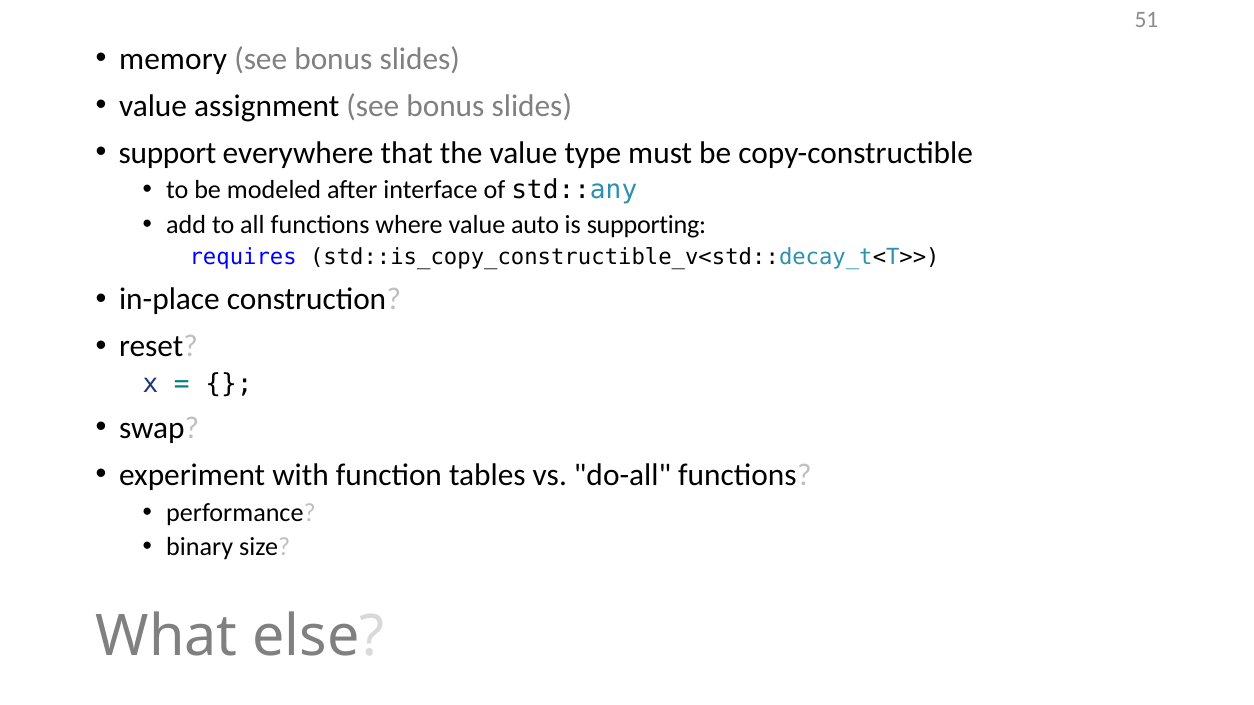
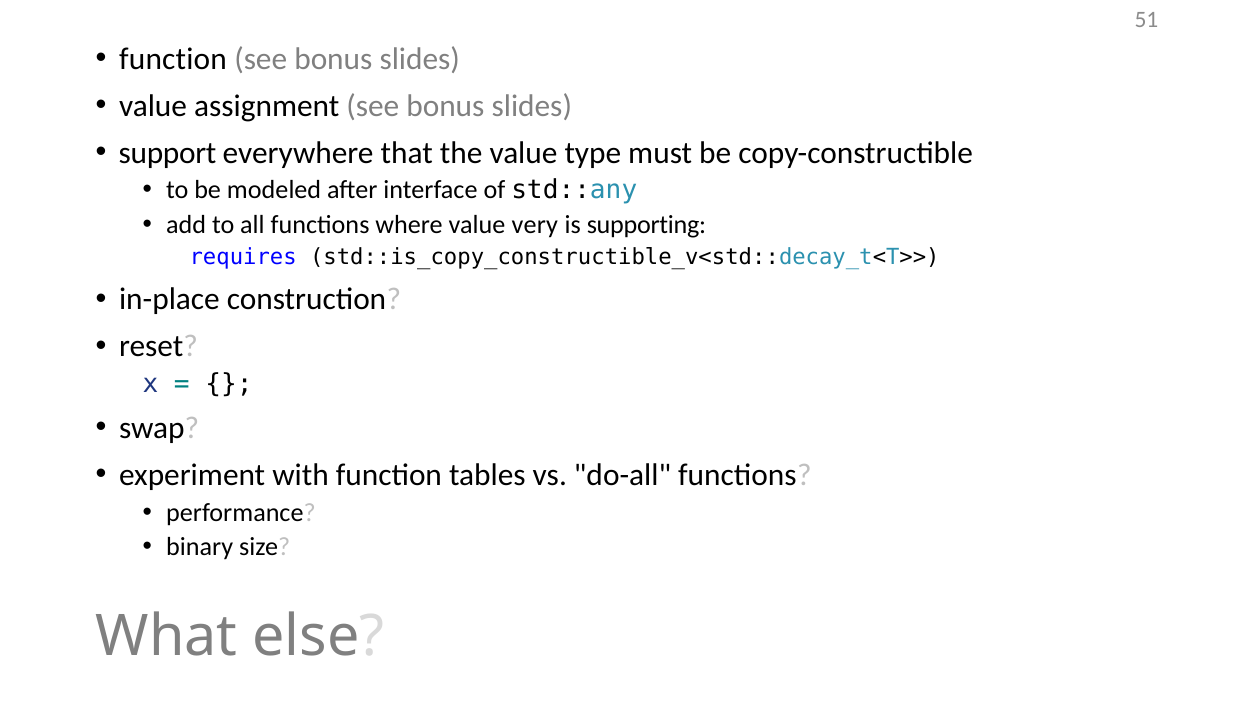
memory at (173, 59): memory -> function
auto: auto -> very
